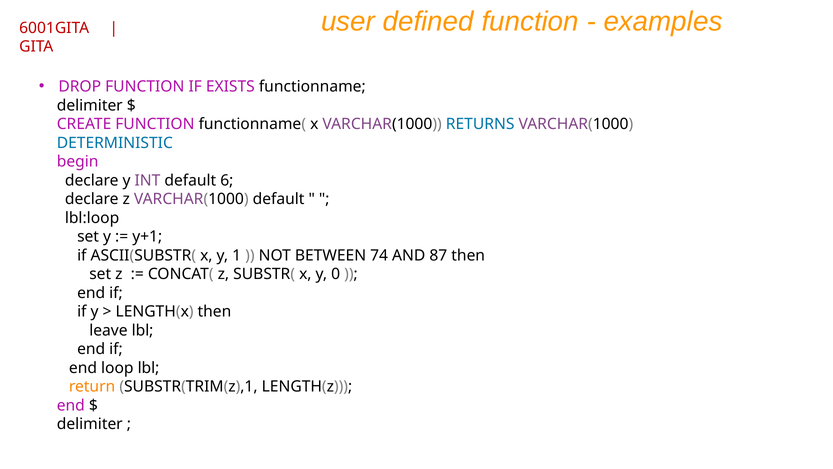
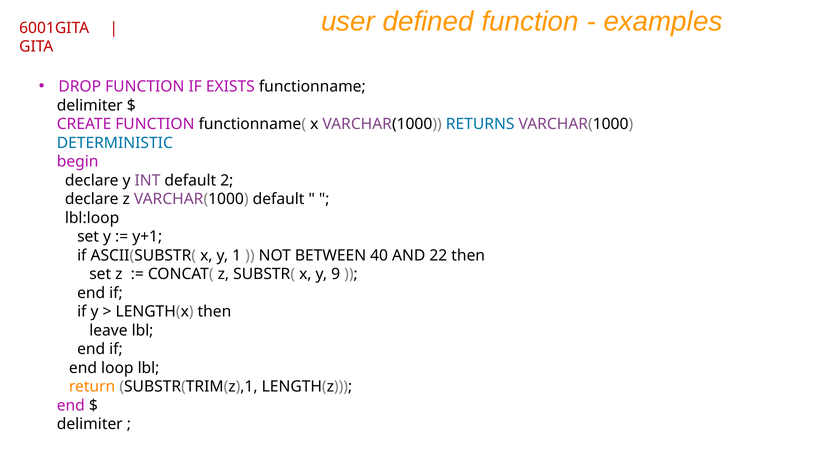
6: 6 -> 2
74: 74 -> 40
87: 87 -> 22
0: 0 -> 9
